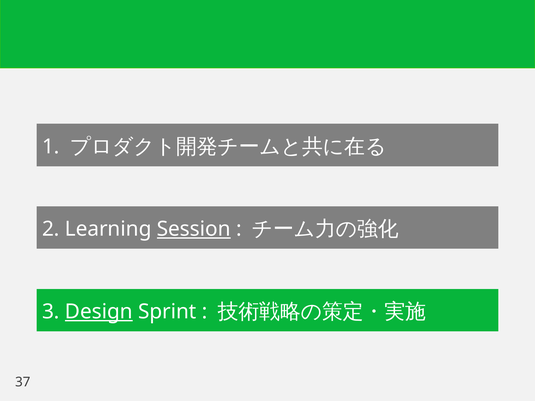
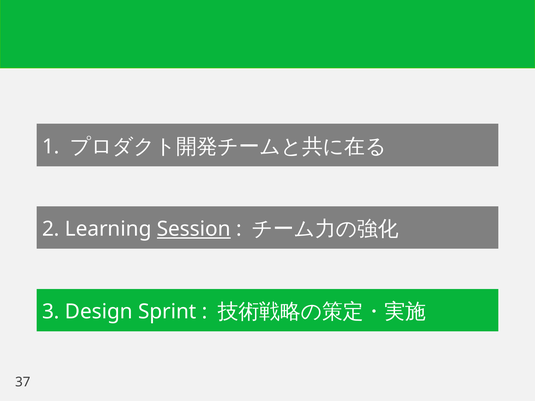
Design underline: present -> none
